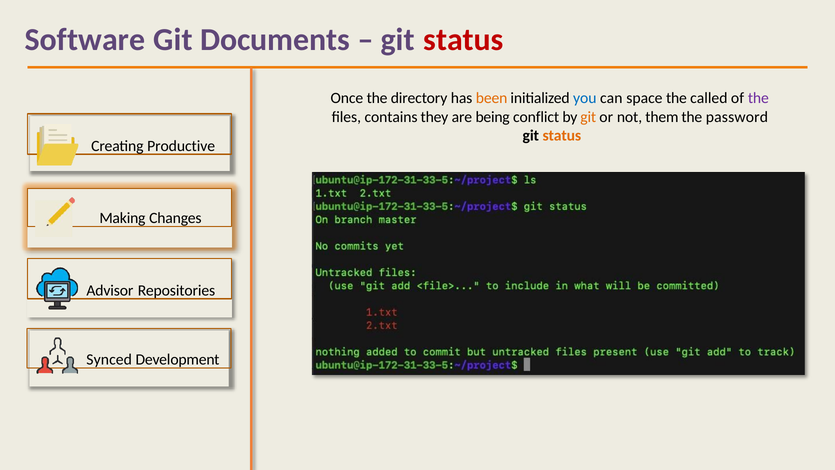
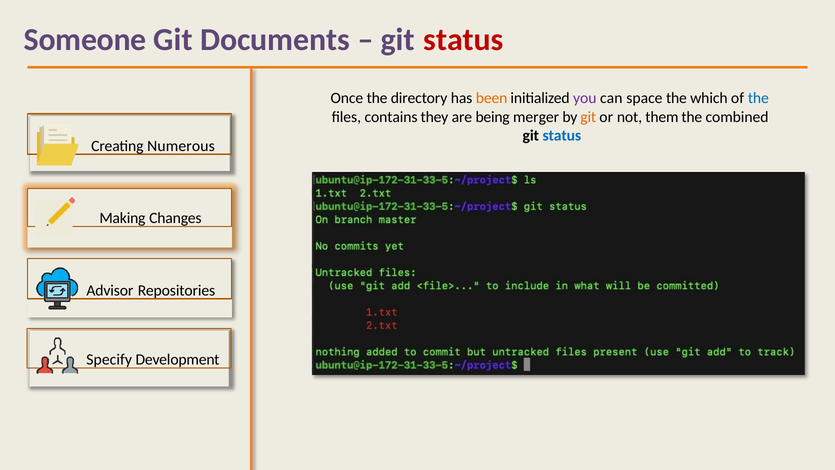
Software: Software -> Someone
you colour: blue -> purple
called: called -> which
the at (758, 98) colour: purple -> blue
conflict: conflict -> merger
password: password -> combined
status at (562, 135) colour: orange -> blue
Productive: Productive -> Numerous
Synced: Synced -> Specify
